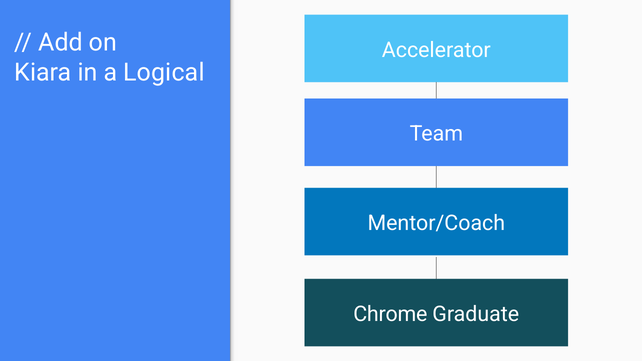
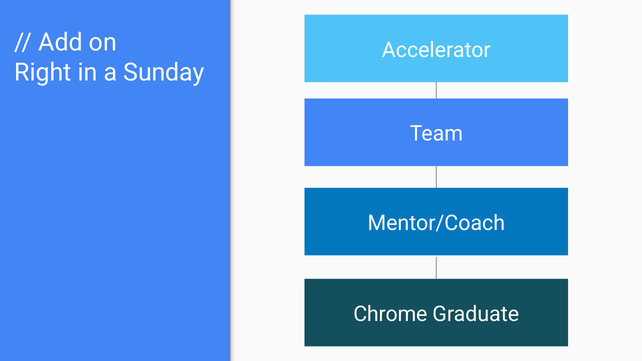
Kiara: Kiara -> Right
Logical: Logical -> Sunday
